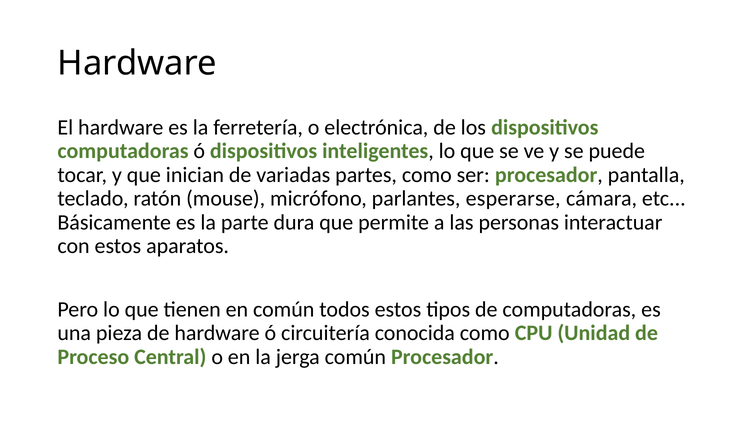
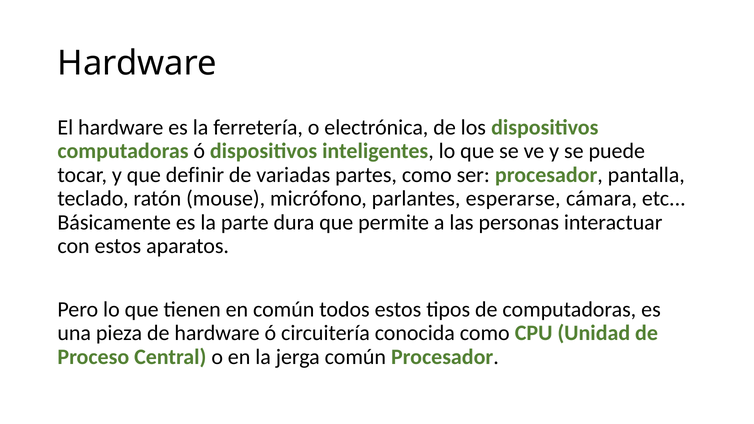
inician: inician -> definir
